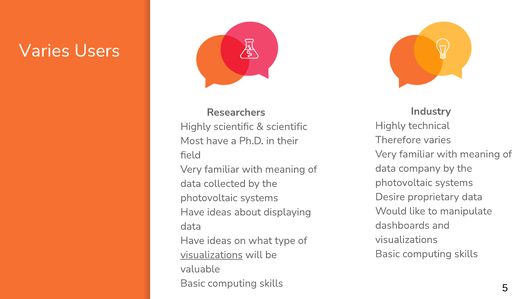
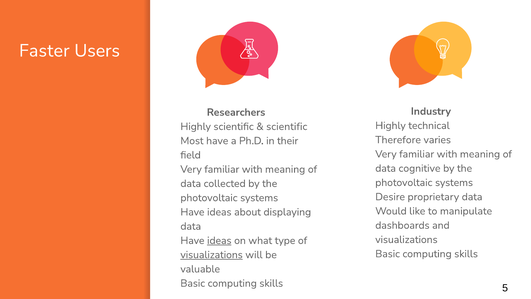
Varies at (44, 51): Varies -> Faster
company: company -> cognitive
ideas at (219, 240) underline: none -> present
